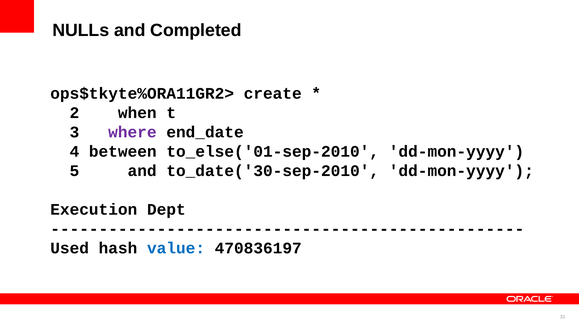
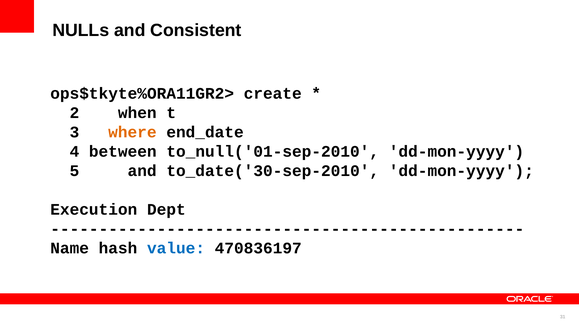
Completed: Completed -> Consistent
where colour: purple -> orange
to_else('01-sep-2010: to_else('01-sep-2010 -> to_null('01-sep-2010
Used: Used -> Name
